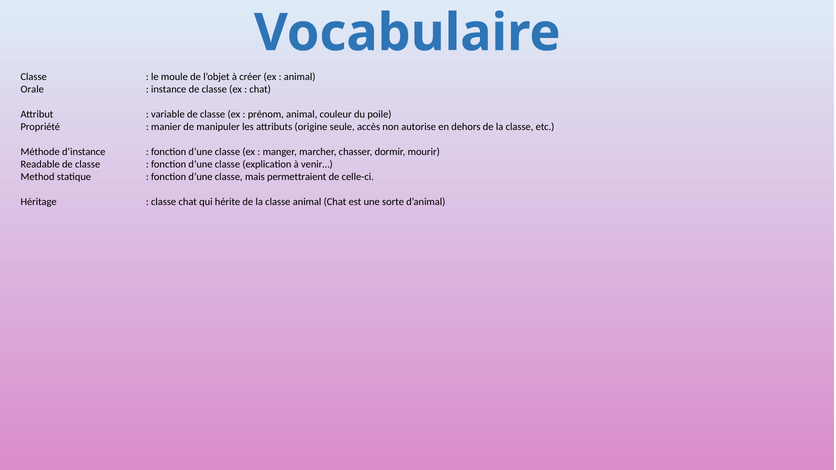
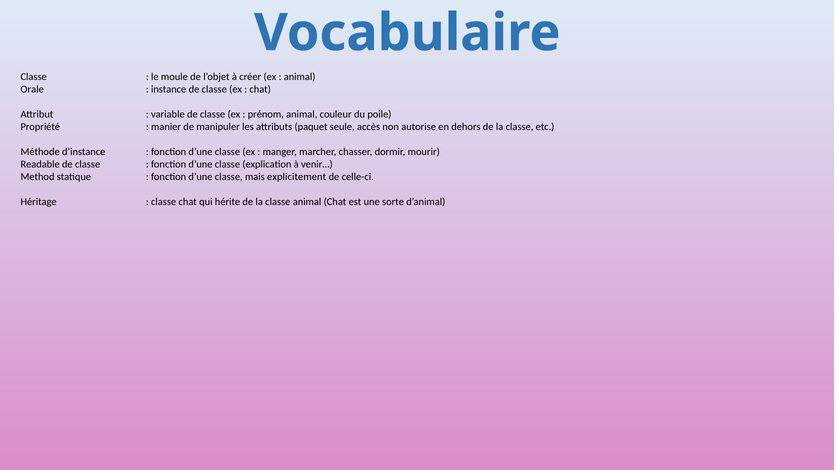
origine: origine -> paquet
permettraient: permettraient -> explicitement
